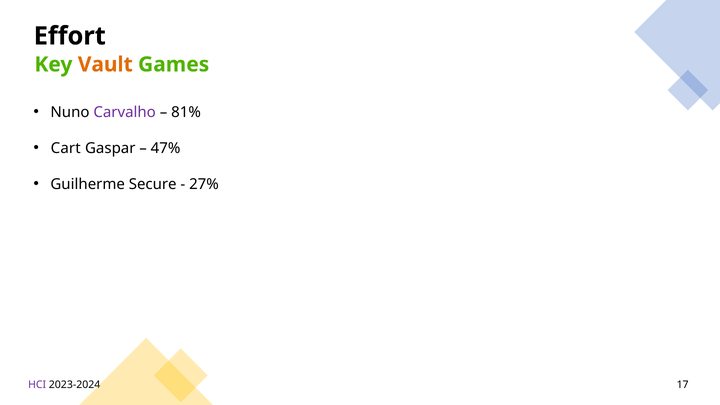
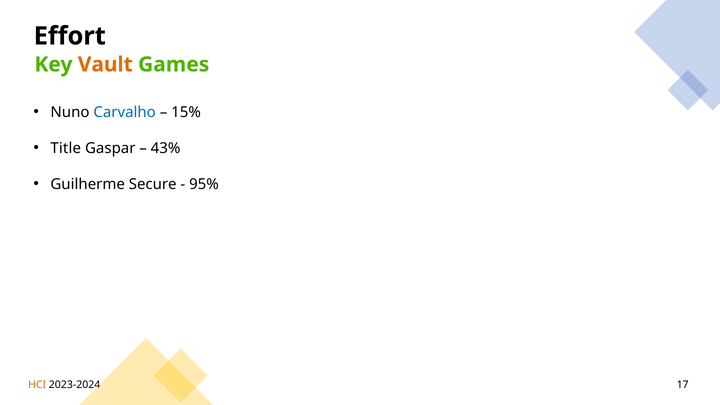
Carvalho colour: purple -> blue
81%: 81% -> 15%
Cart: Cart -> Title
47%: 47% -> 43%
27%: 27% -> 95%
HCI colour: purple -> orange
